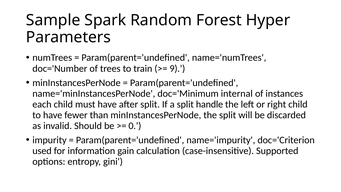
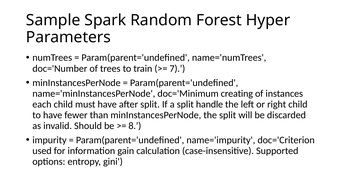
9: 9 -> 7
internal: internal -> creating
0: 0 -> 8
